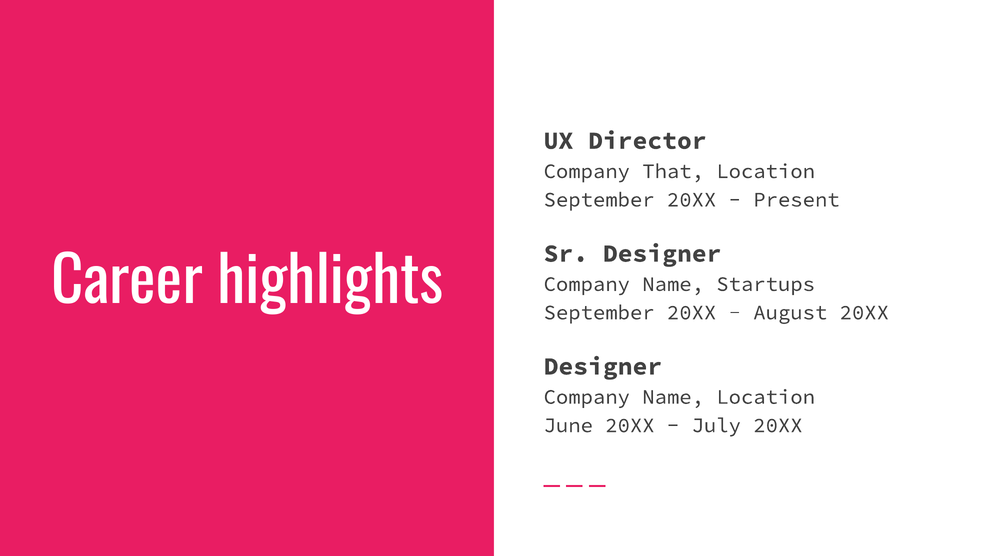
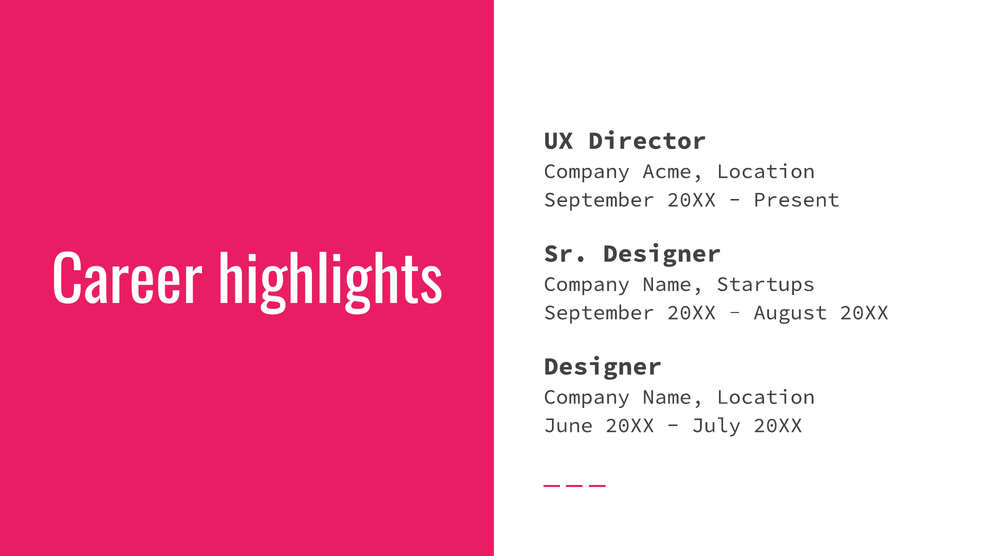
That: That -> Acme
